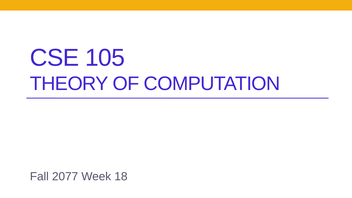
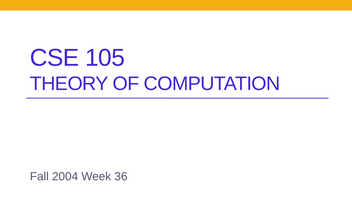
2077: 2077 -> 2004
18: 18 -> 36
